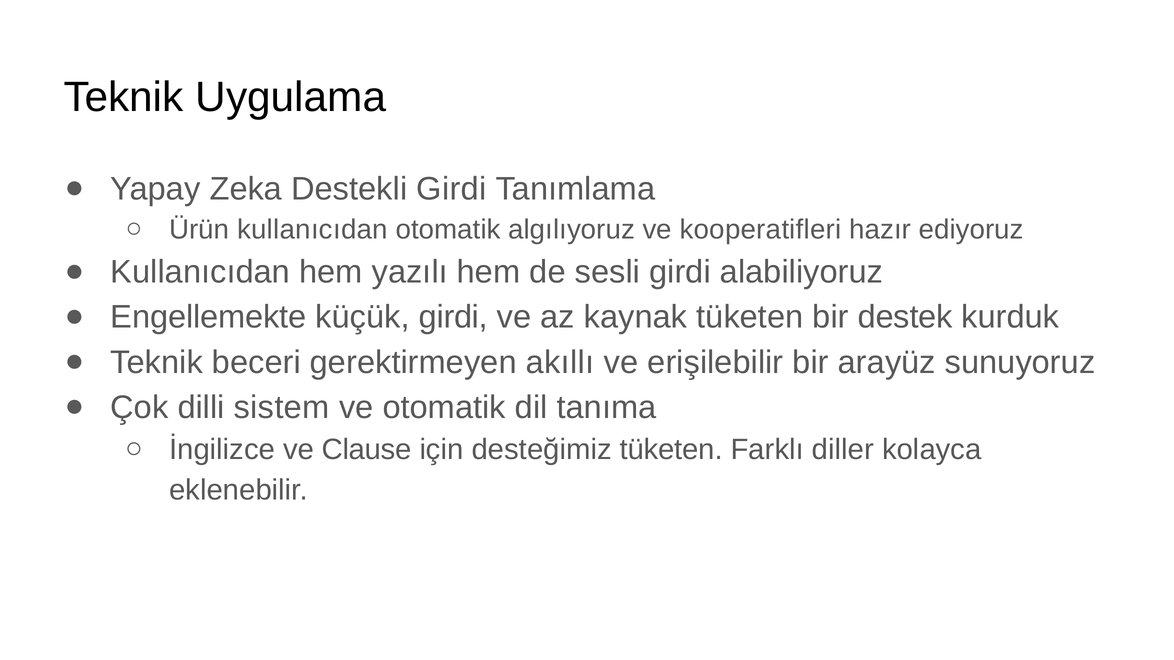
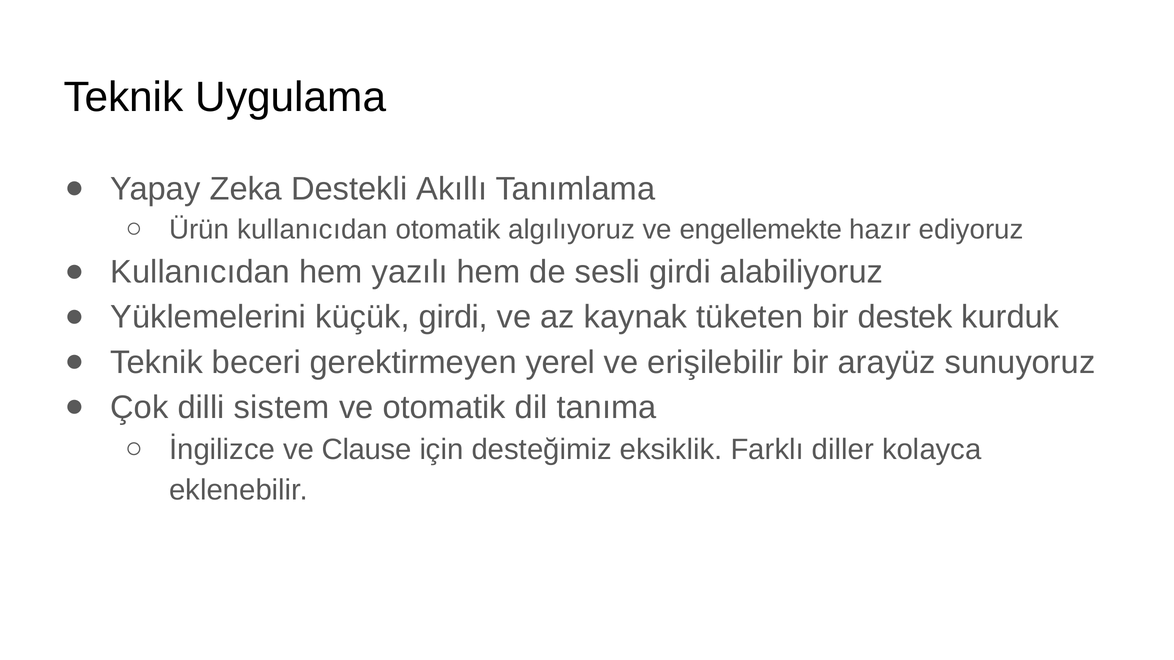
Destekli Girdi: Girdi -> Akıllı
kooperatifleri: kooperatifleri -> engellemekte
Engellemekte: Engellemekte -> Yüklemelerini
akıllı: akıllı -> yerel
desteğimiz tüketen: tüketen -> eksiklik
